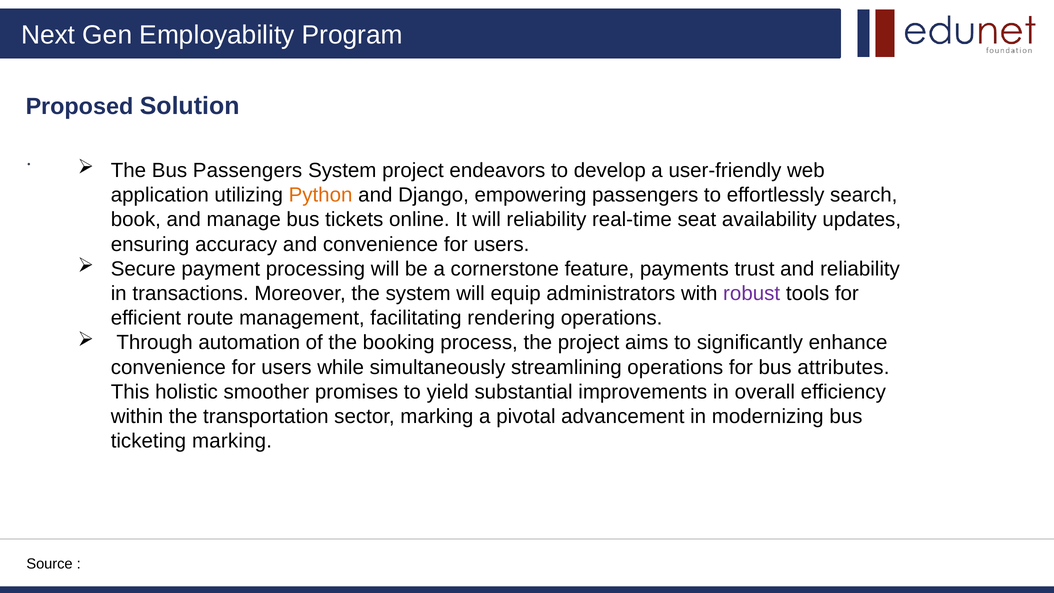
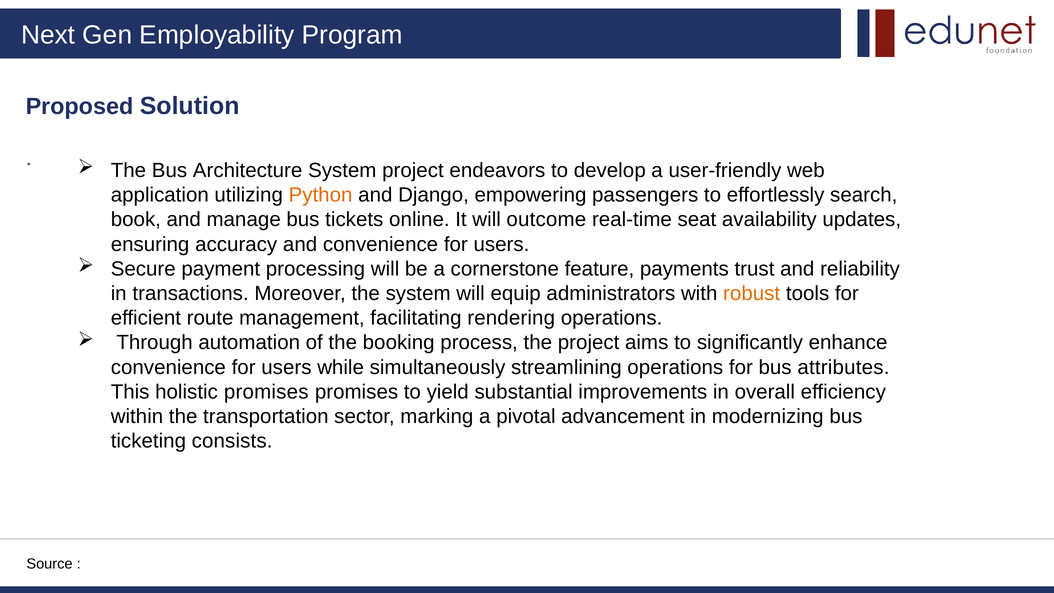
Bus Passengers: Passengers -> Architecture
will reliability: reliability -> outcome
robust colour: purple -> orange
holistic smoother: smoother -> promises
ticketing marking: marking -> consists
